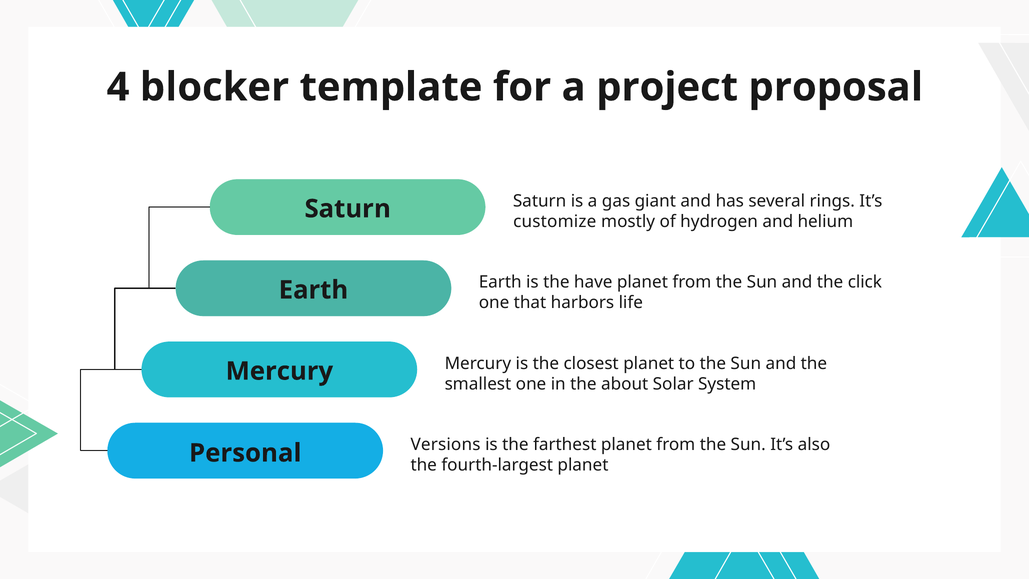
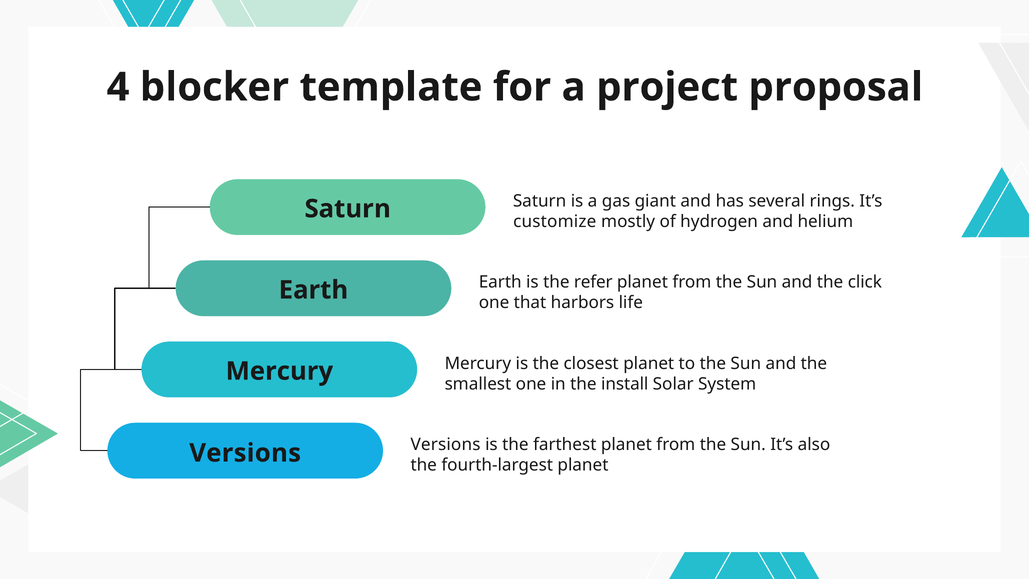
have: have -> refer
about: about -> install
Personal at (245, 453): Personal -> Versions
